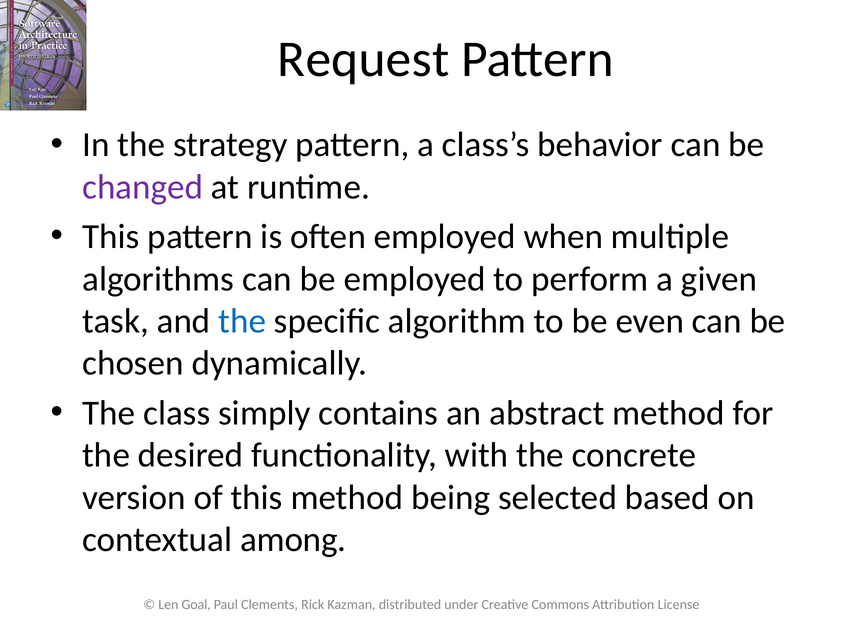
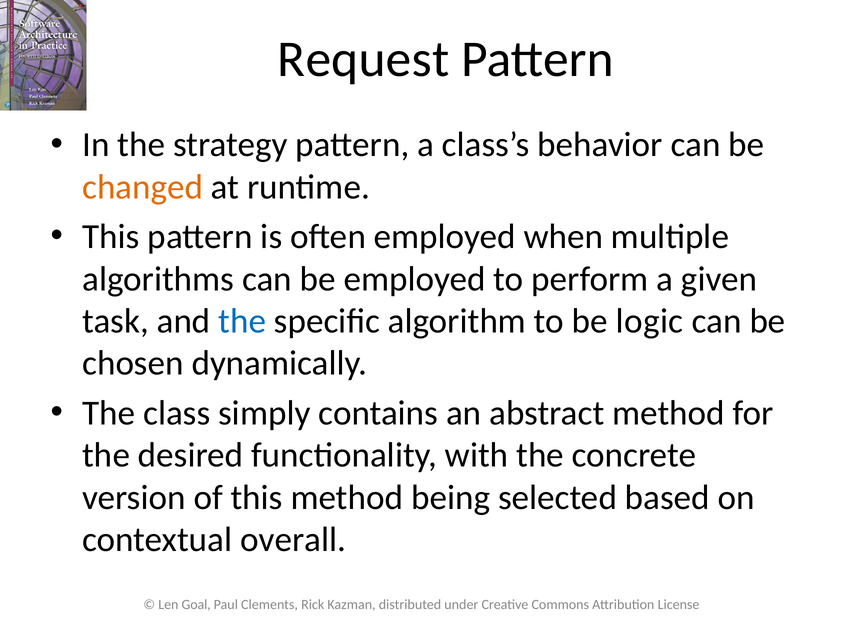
changed colour: purple -> orange
even: even -> logic
among: among -> overall
